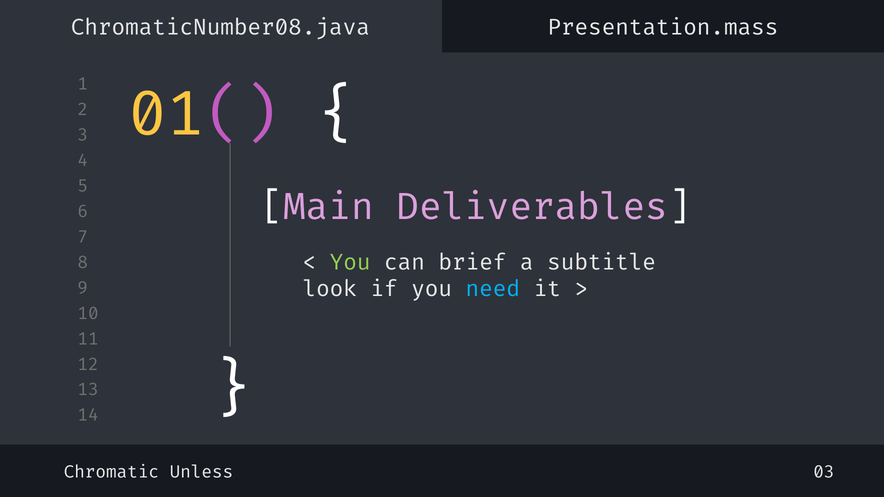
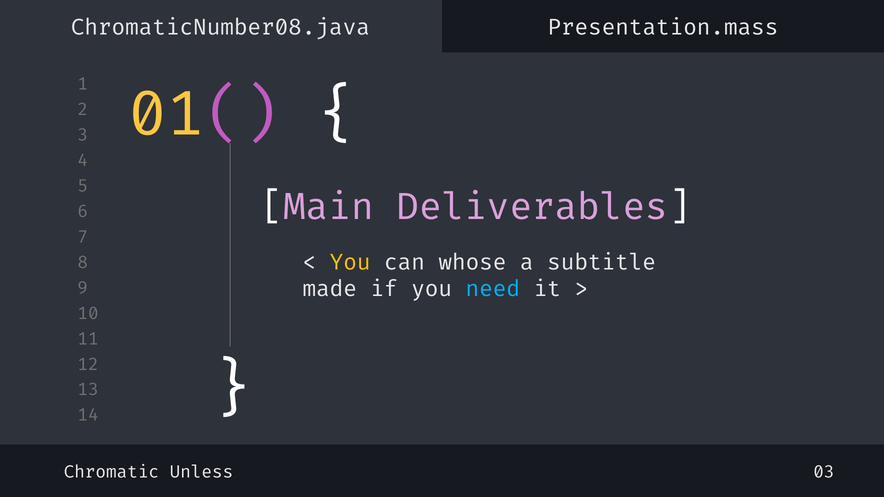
You at (350, 263) colour: light green -> yellow
brief: brief -> whose
look: look -> made
